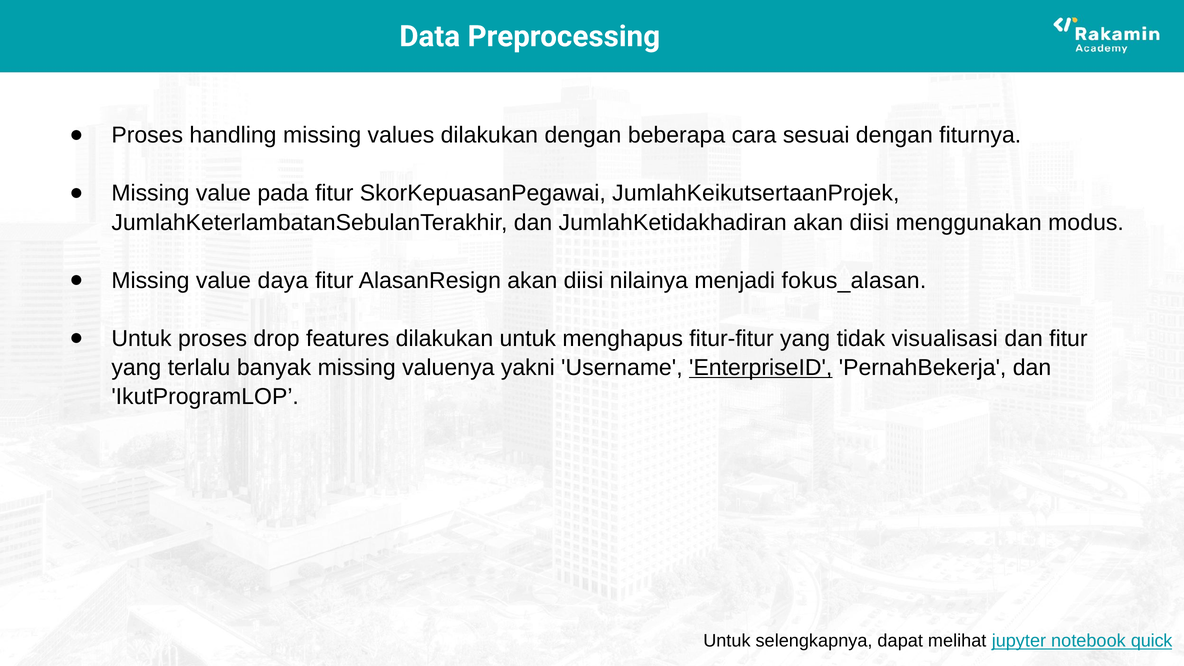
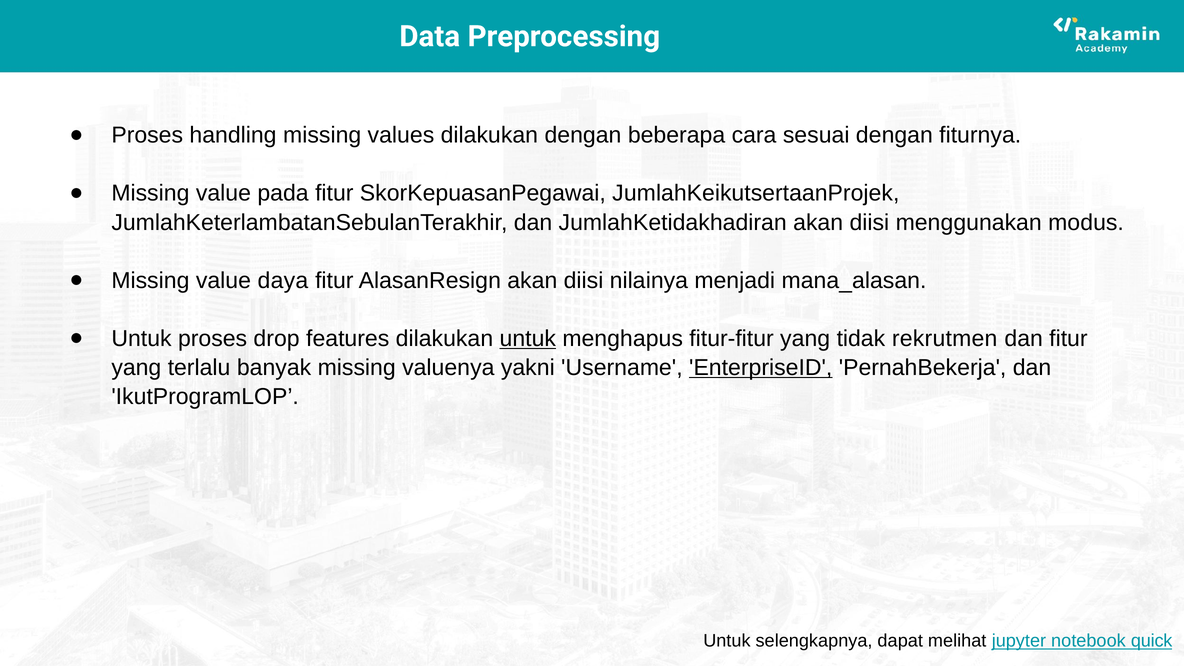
fokus_alasan: fokus_alasan -> mana_alasan
untuk at (528, 339) underline: none -> present
visualisasi: visualisasi -> rekrutmen
